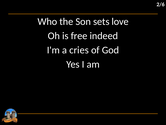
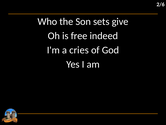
love: love -> give
